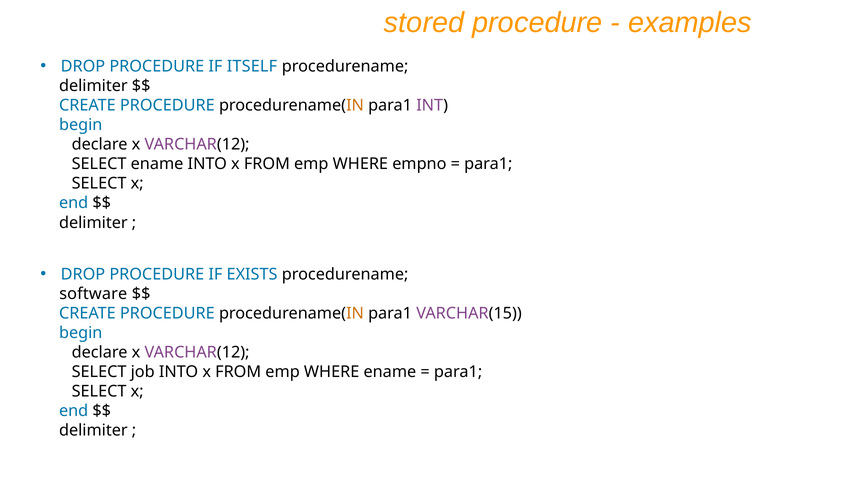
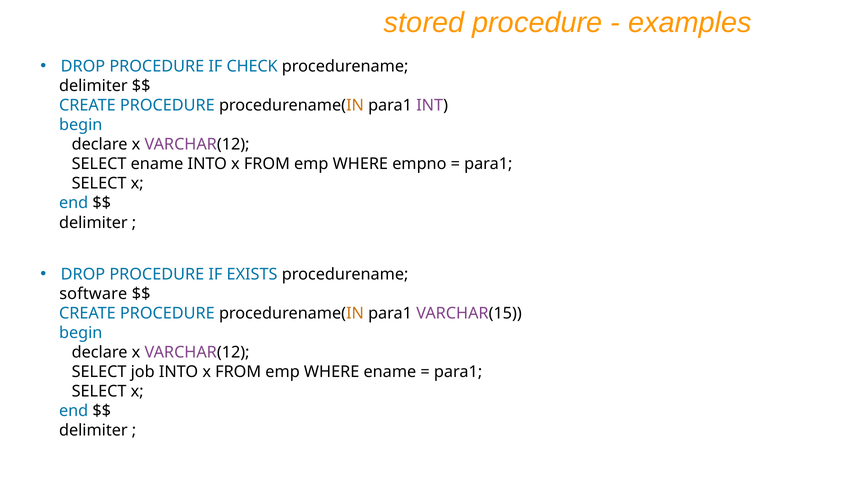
ITSELF: ITSELF -> CHECK
